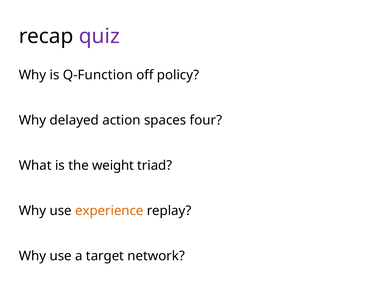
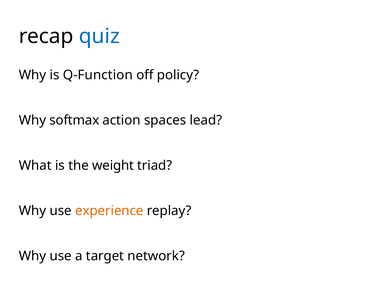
quiz colour: purple -> blue
delayed: delayed -> softmax
four: four -> lead
